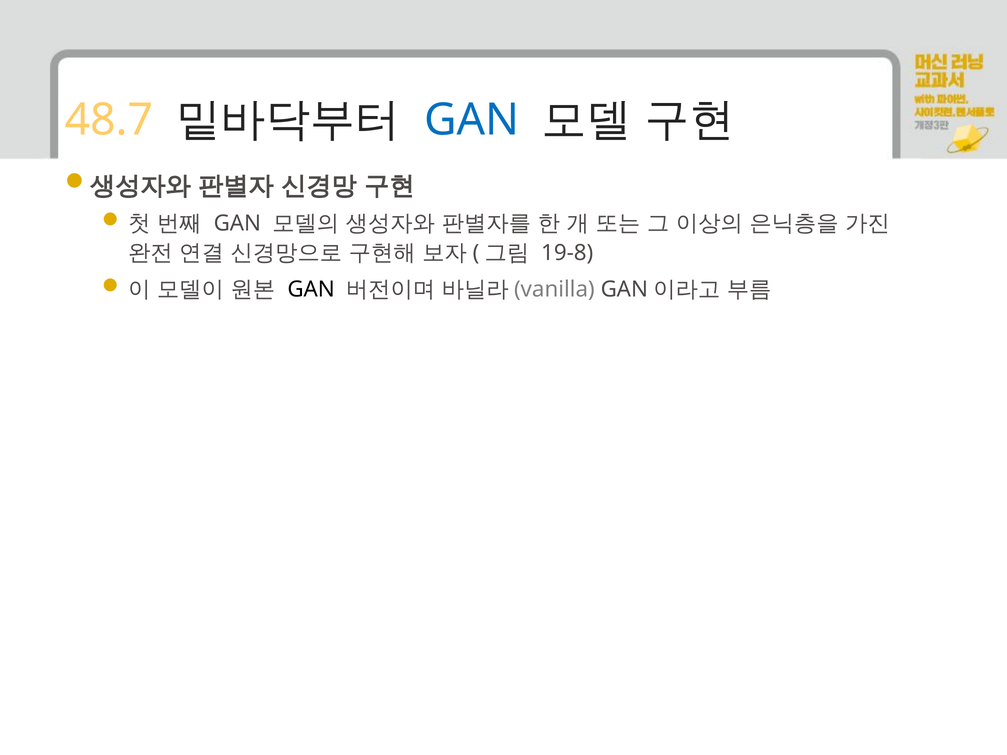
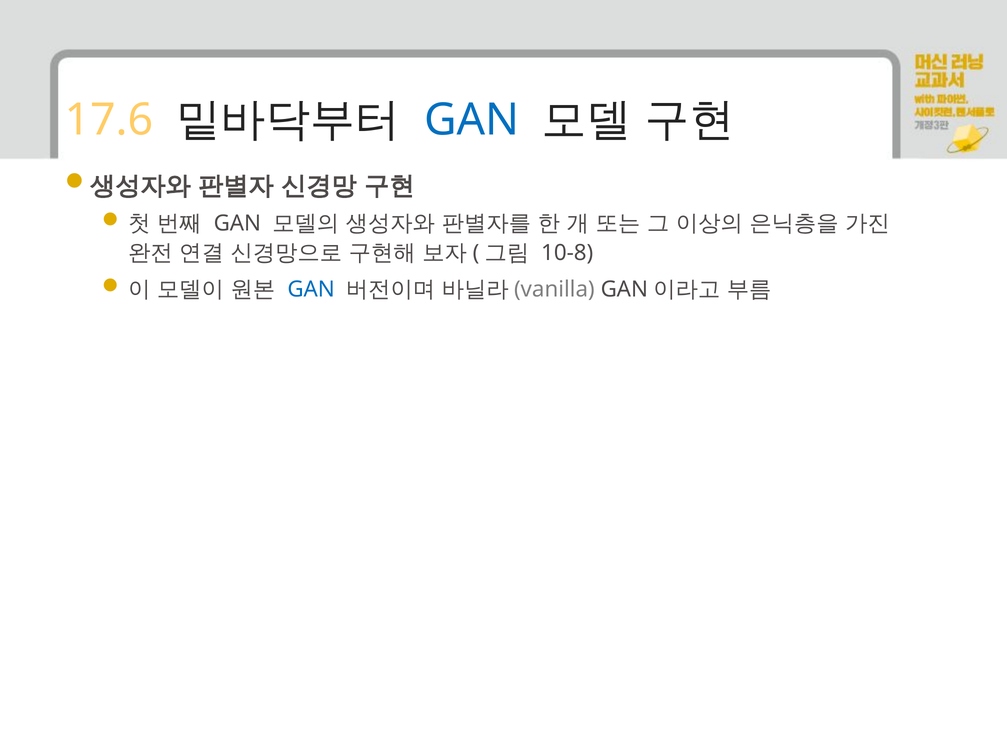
48.7: 48.7 -> 17.6
19-8: 19-8 -> 10-8
GAN at (311, 289) colour: black -> blue
